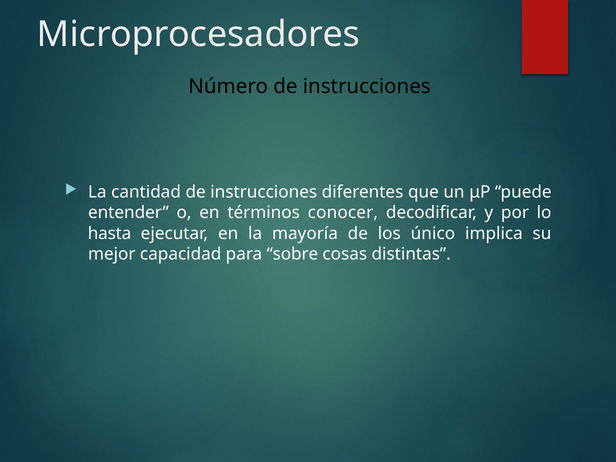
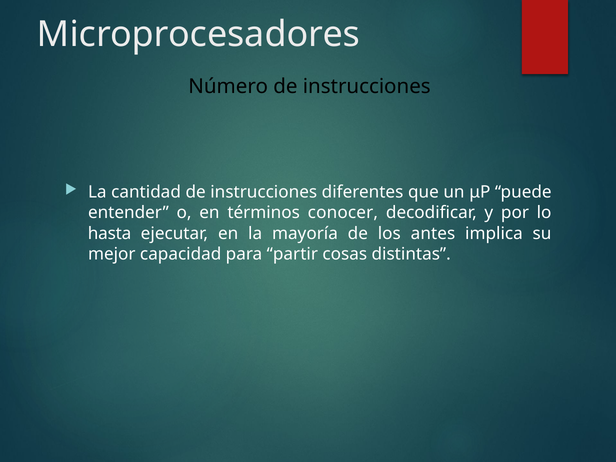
único: único -> antes
sobre: sobre -> partir
